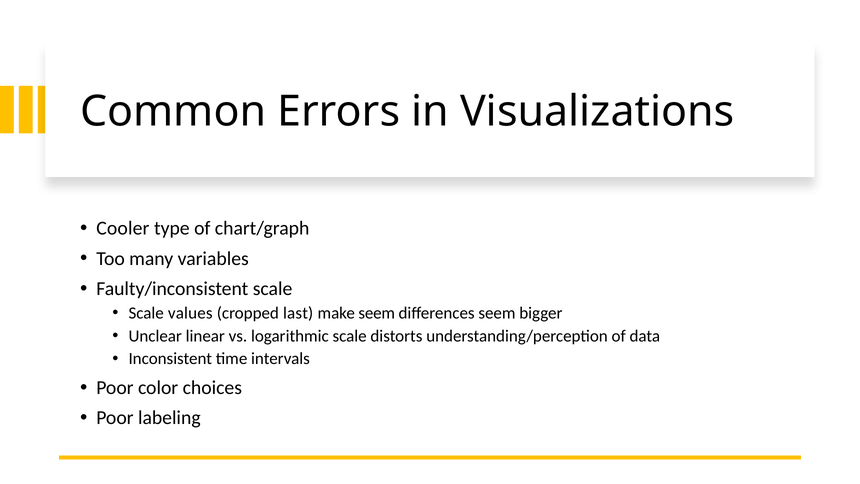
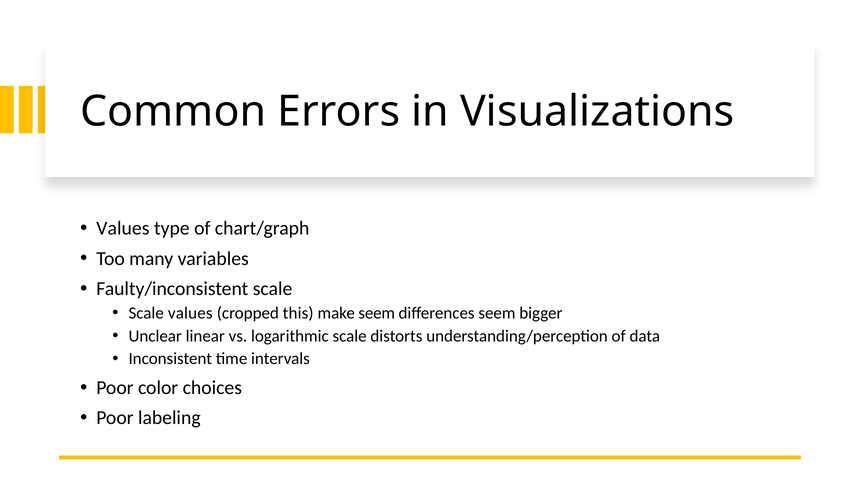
Cooler at (123, 228): Cooler -> Values
last: last -> this
